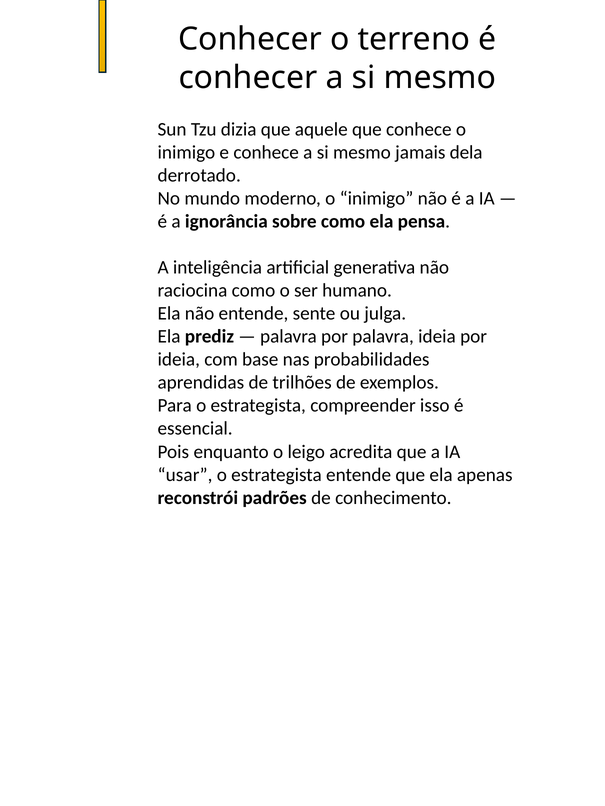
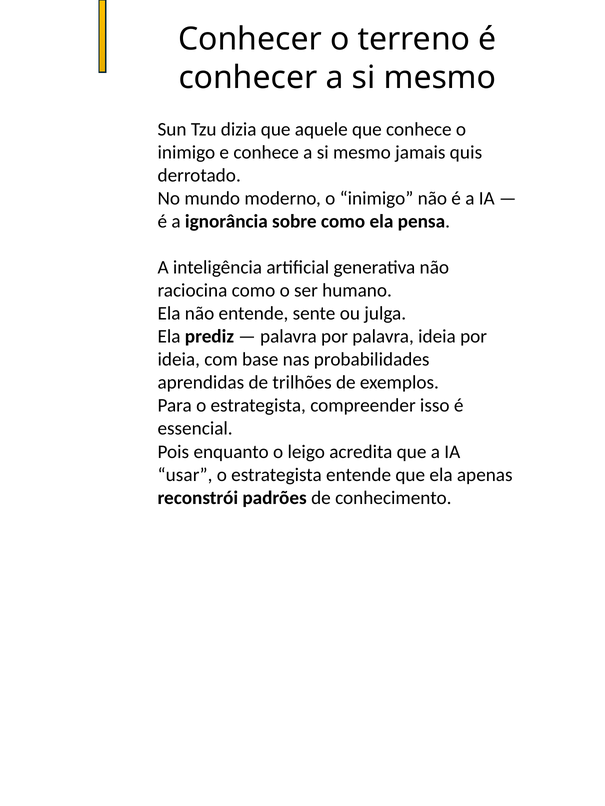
dela: dela -> quis
